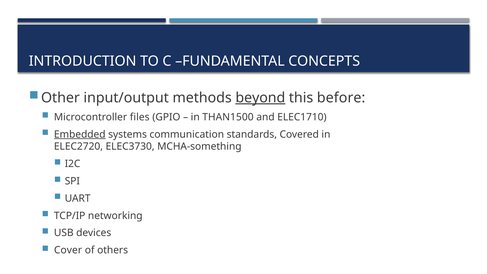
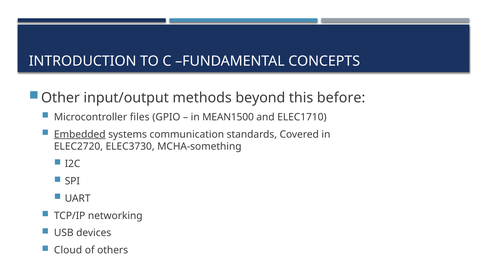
beyond underline: present -> none
THAN1500: THAN1500 -> MEAN1500
Cover: Cover -> Cloud
